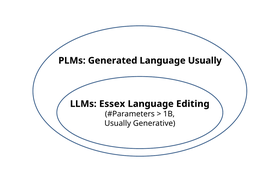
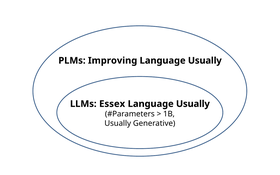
Generated: Generated -> Improving
Editing at (193, 104): Editing -> Usually
